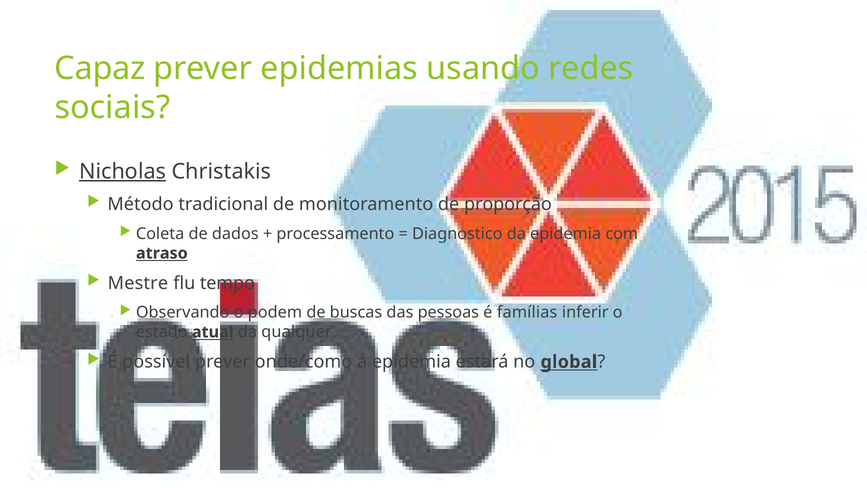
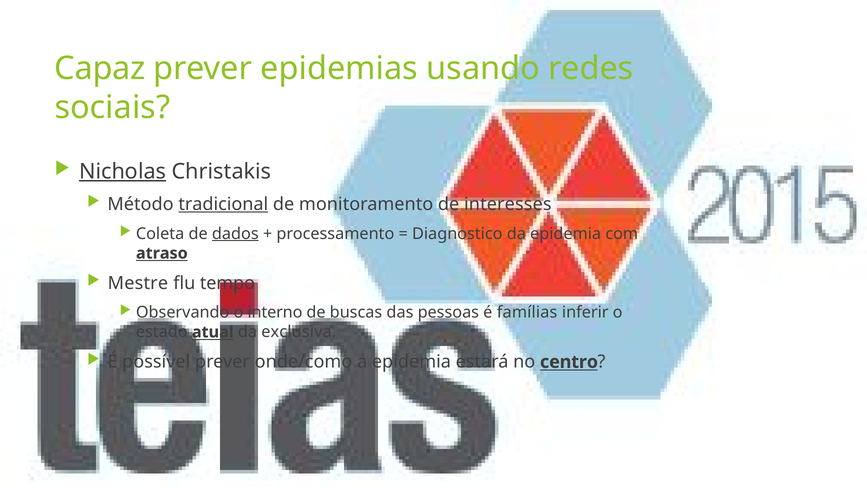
tradicional underline: none -> present
proporção: proporção -> interesses
dados underline: none -> present
podem: podem -> interno
qualquer: qualquer -> exclusiva
global: global -> centro
